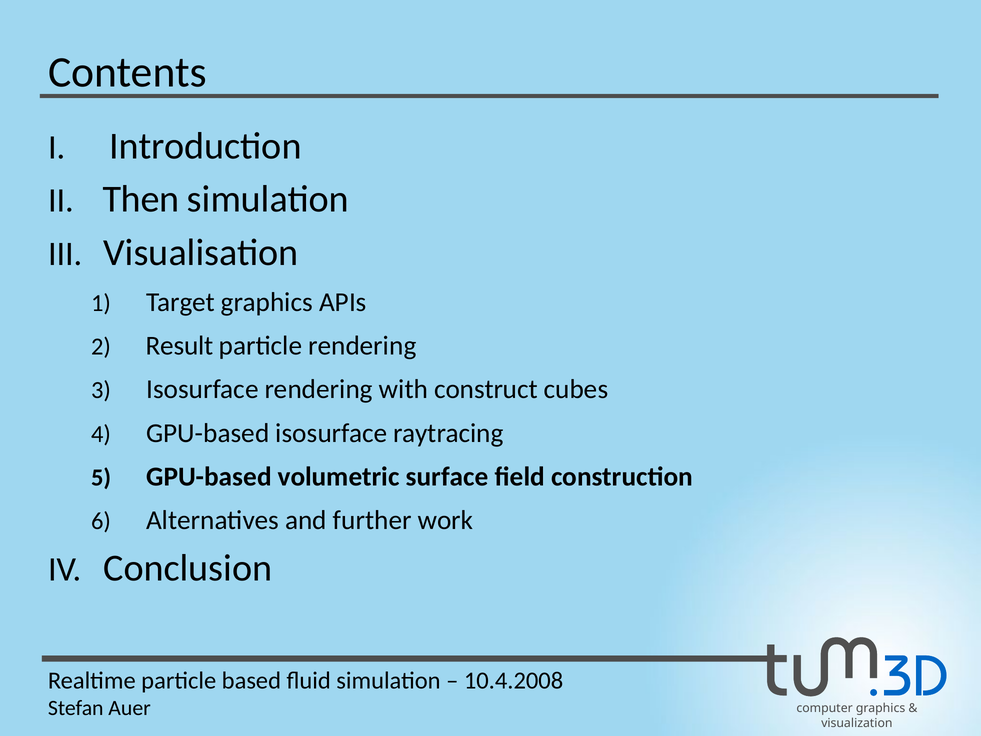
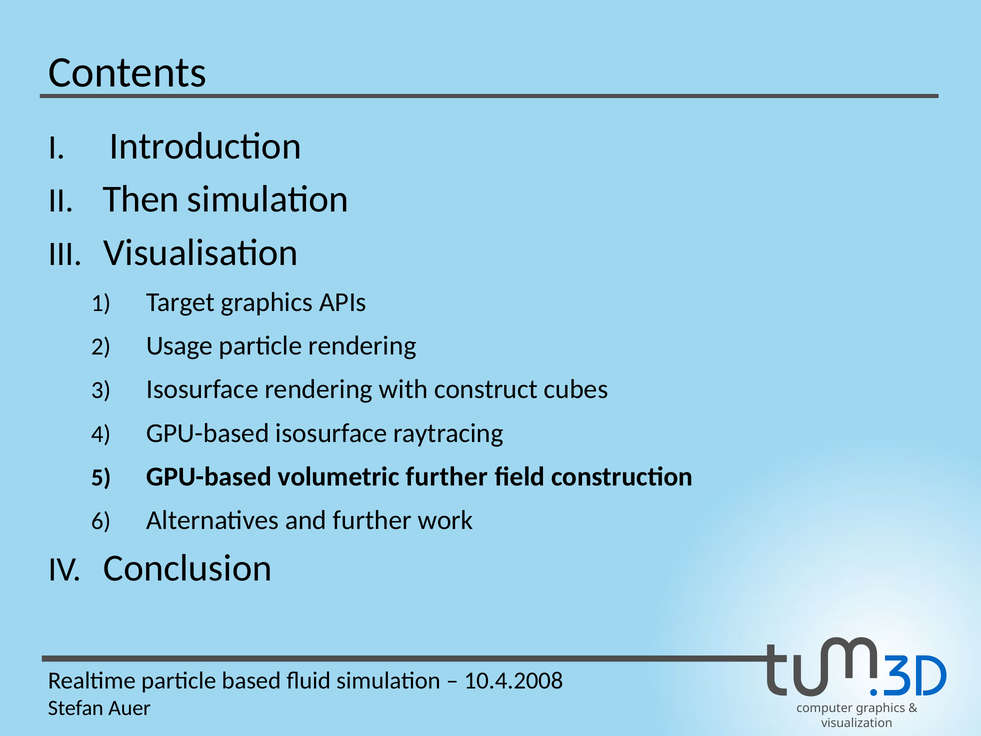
Result: Result -> Usage
volumetric surface: surface -> further
